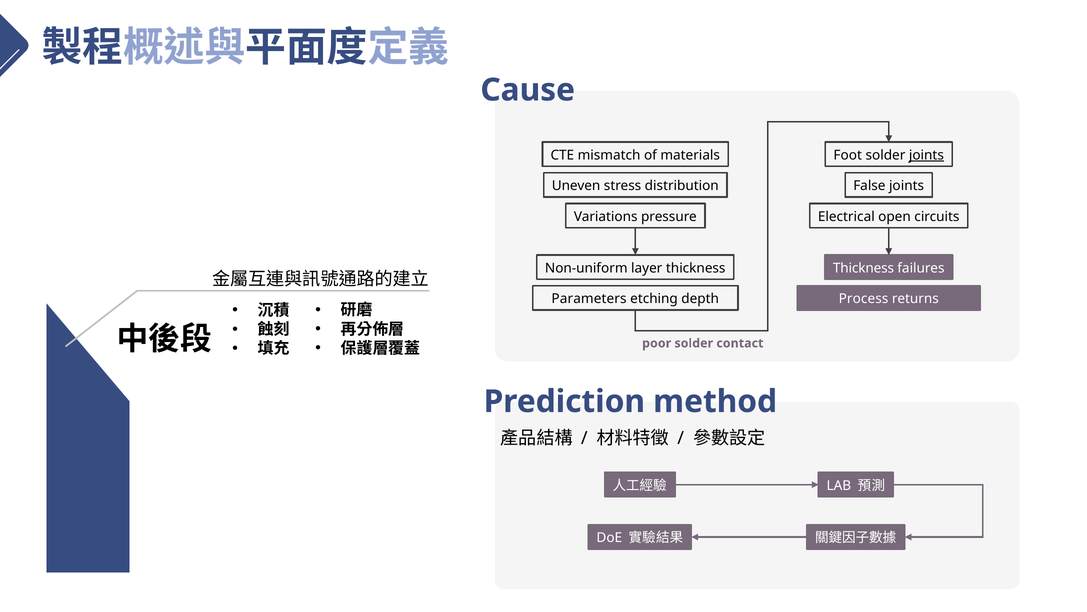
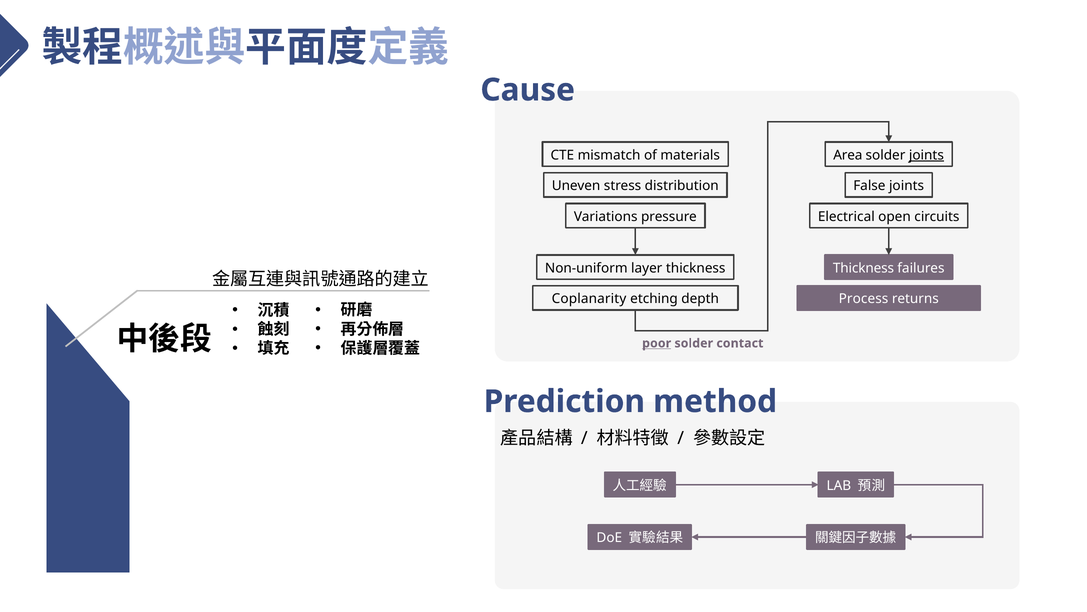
Foot: Foot -> Area
Parameters: Parameters -> Coplanarity
poor underline: none -> present
